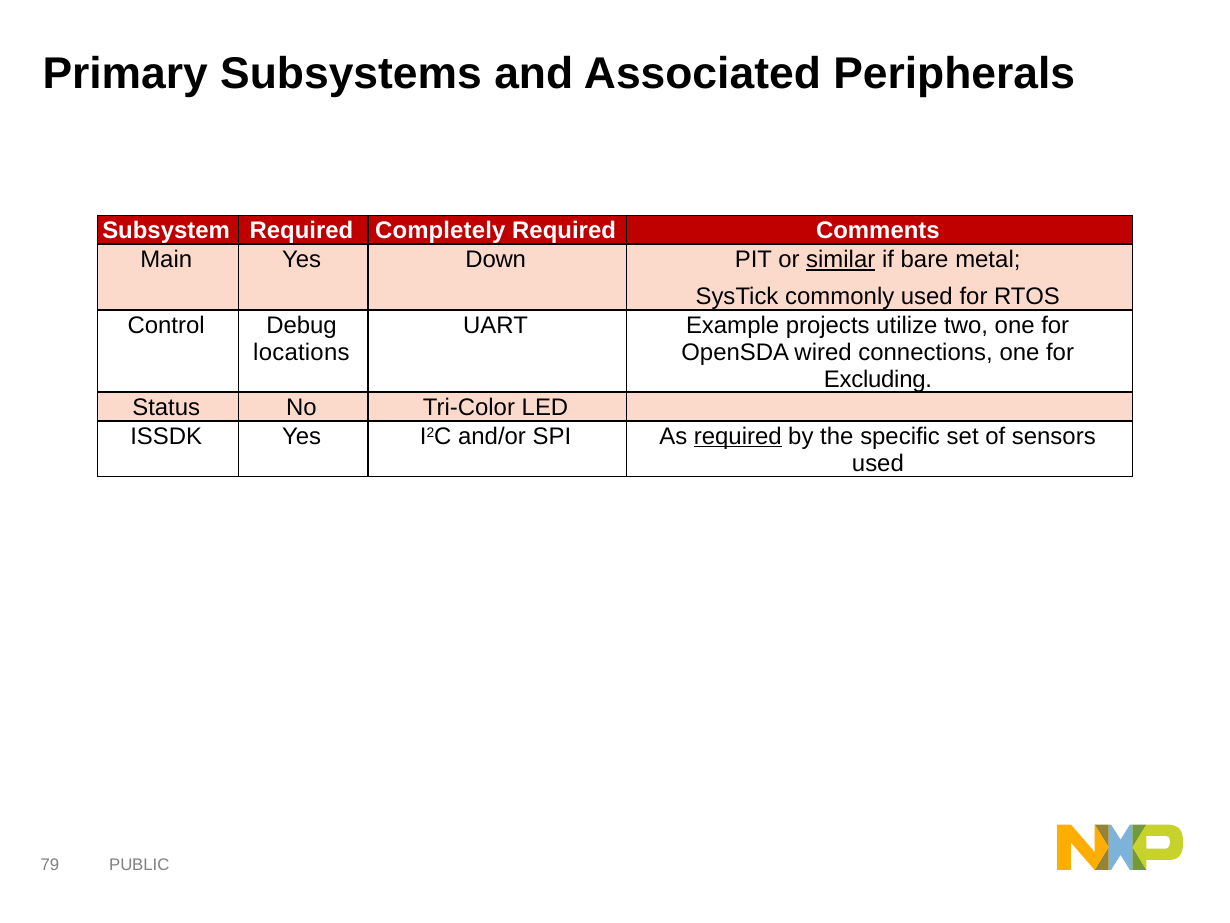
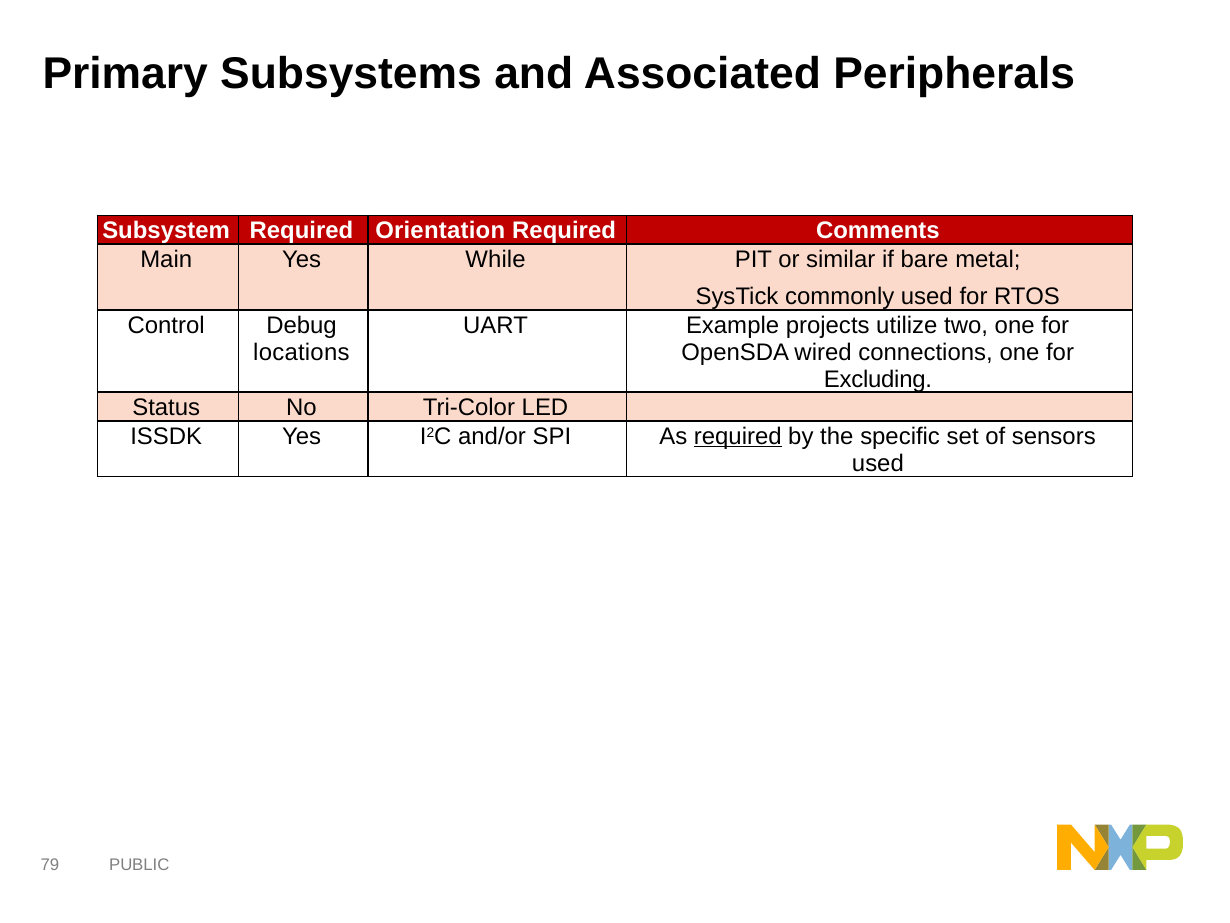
Completely: Completely -> Orientation
Down: Down -> While
similar underline: present -> none
